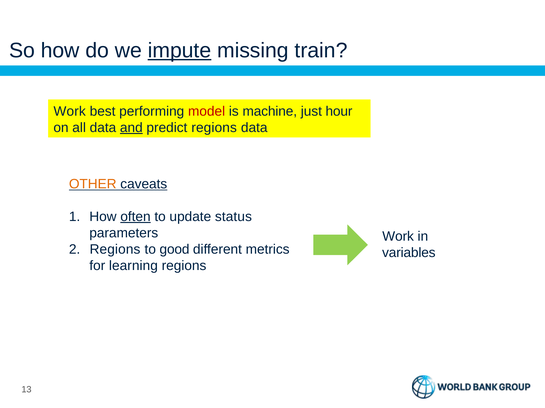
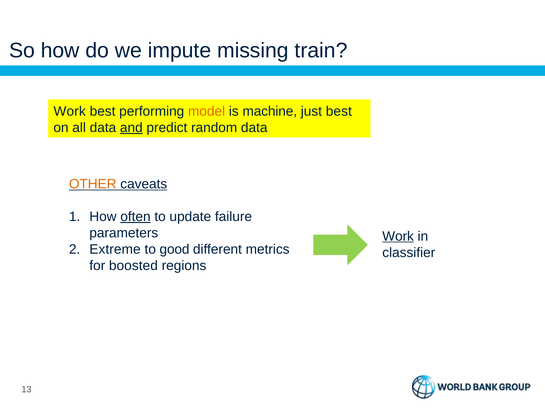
impute underline: present -> none
model colour: red -> orange
just hour: hour -> best
predict regions: regions -> random
status: status -> failure
Work at (398, 237) underline: none -> present
Regions at (115, 250): Regions -> Extreme
variables: variables -> classifier
learning: learning -> boosted
